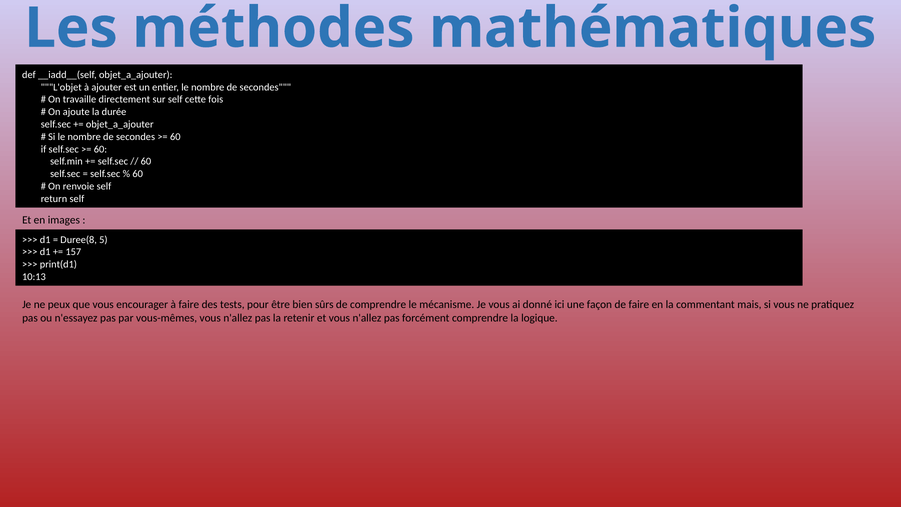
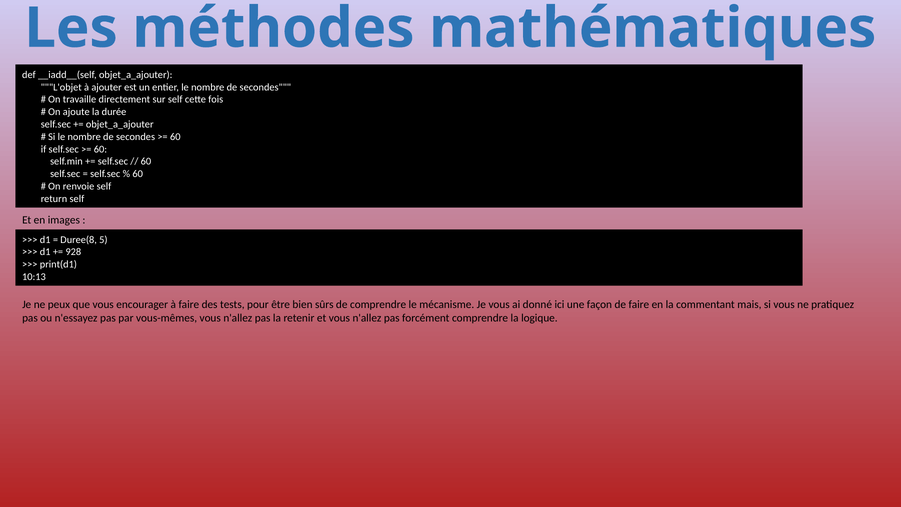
157: 157 -> 928
